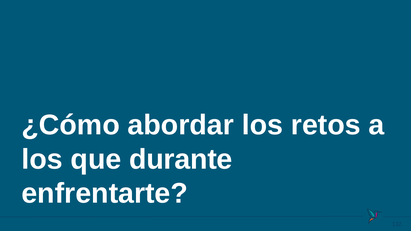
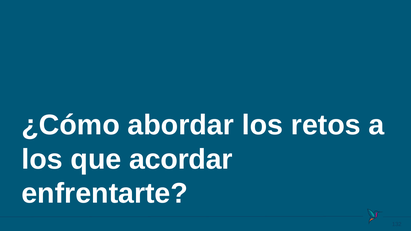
durante: durante -> acordar
